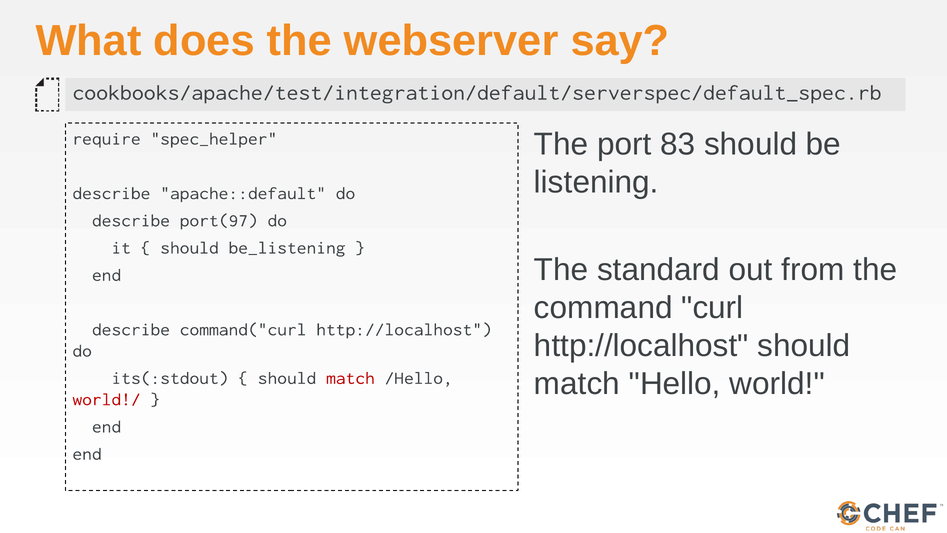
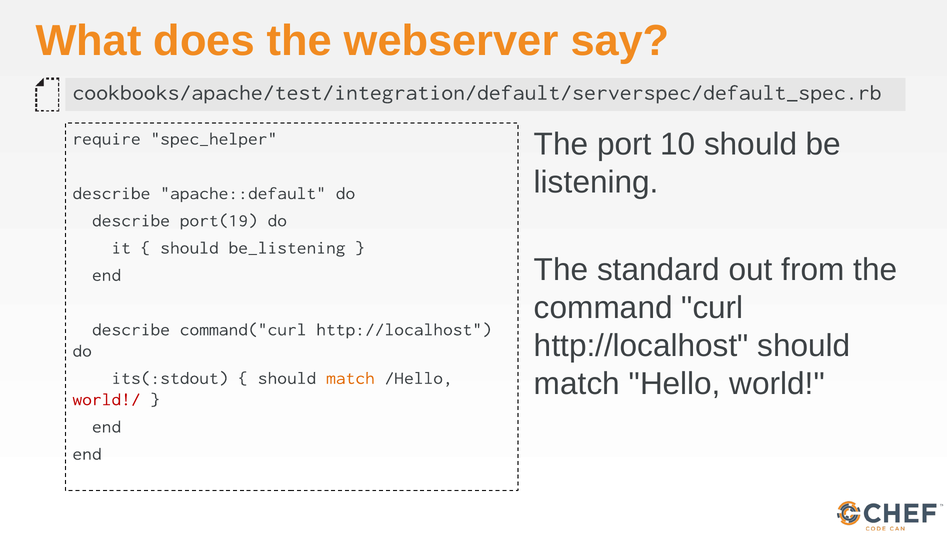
83: 83 -> 10
port(97: port(97 -> port(19
match at (350, 378) colour: red -> orange
